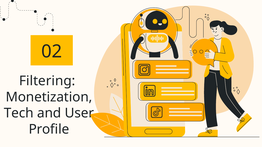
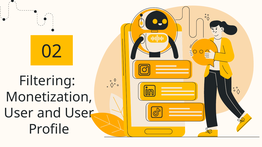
Tech at (19, 113): Tech -> User
